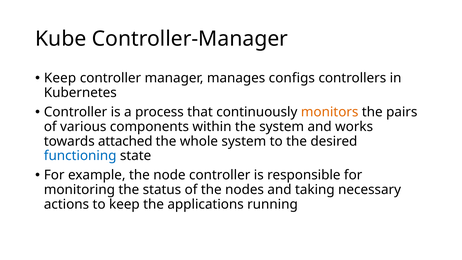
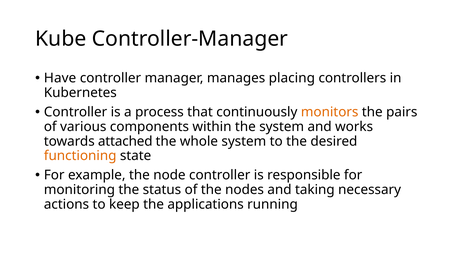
Keep at (60, 78): Keep -> Have
configs: configs -> placing
functioning colour: blue -> orange
